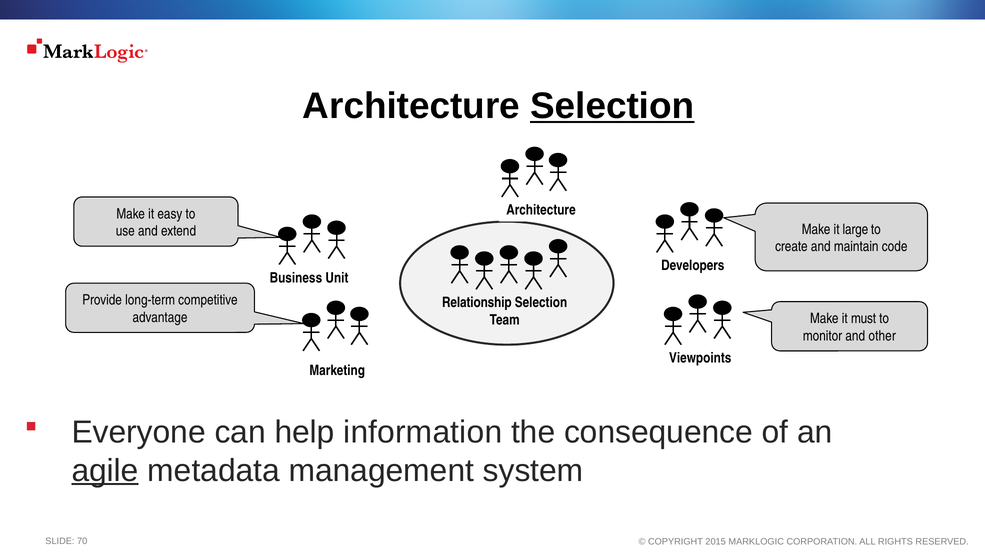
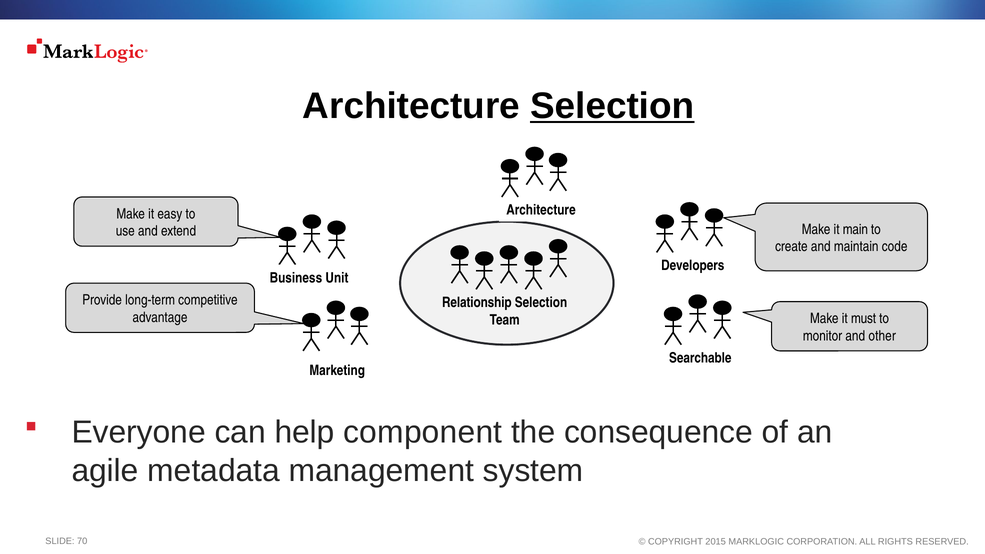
large: large -> main
Viewpoints: Viewpoints -> Searchable
information: information -> component
agile underline: present -> none
